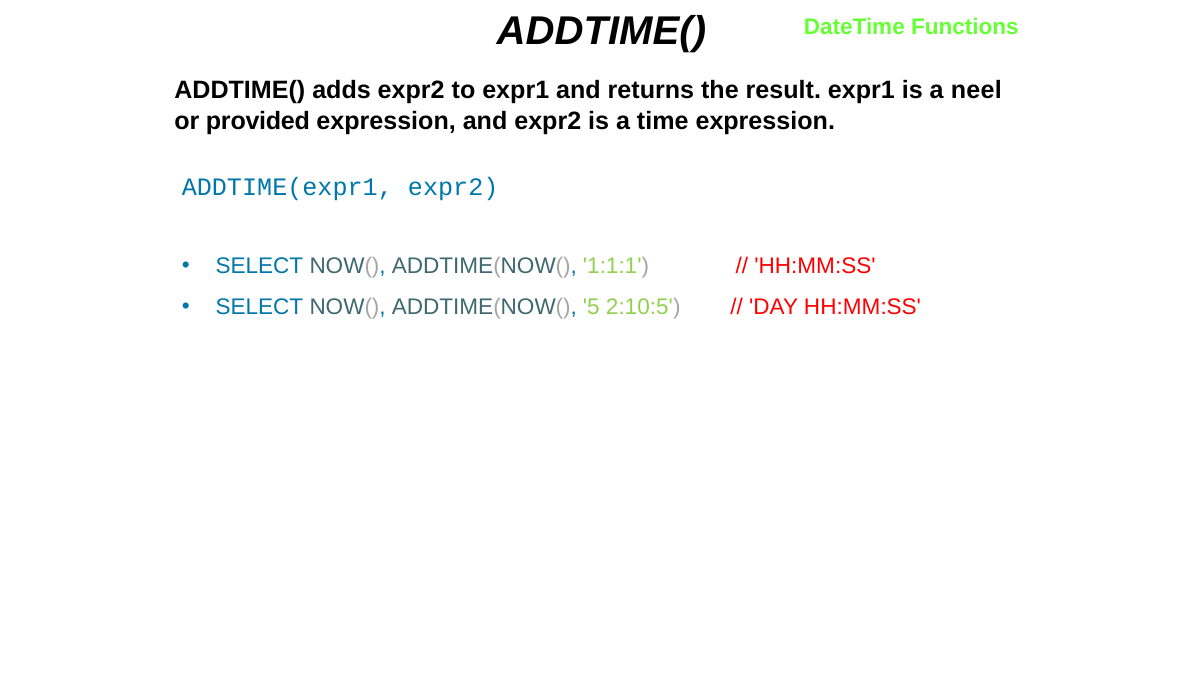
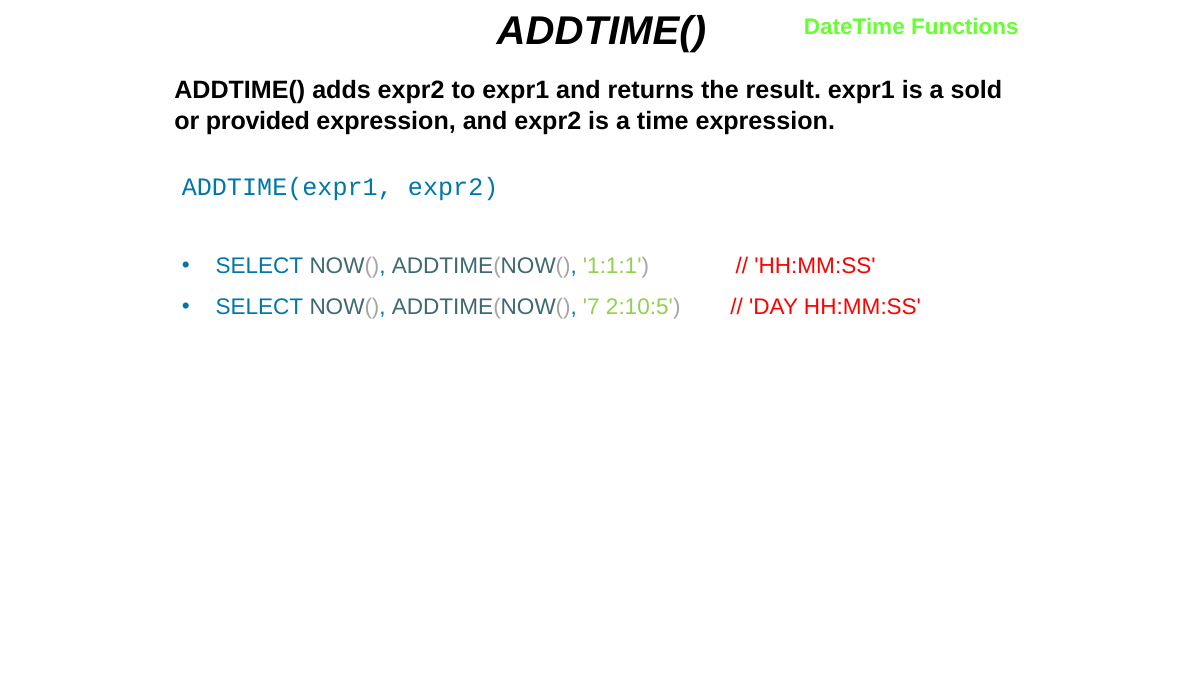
neel: neel -> sold
5: 5 -> 7
